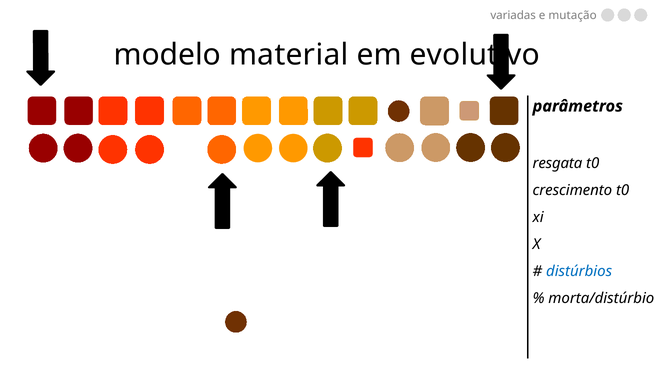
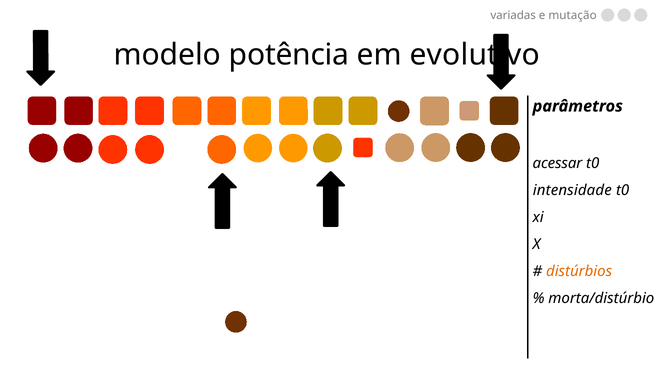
material: material -> potência
resgata: resgata -> acessar
crescimento: crescimento -> intensidade
distúrbios colour: blue -> orange
